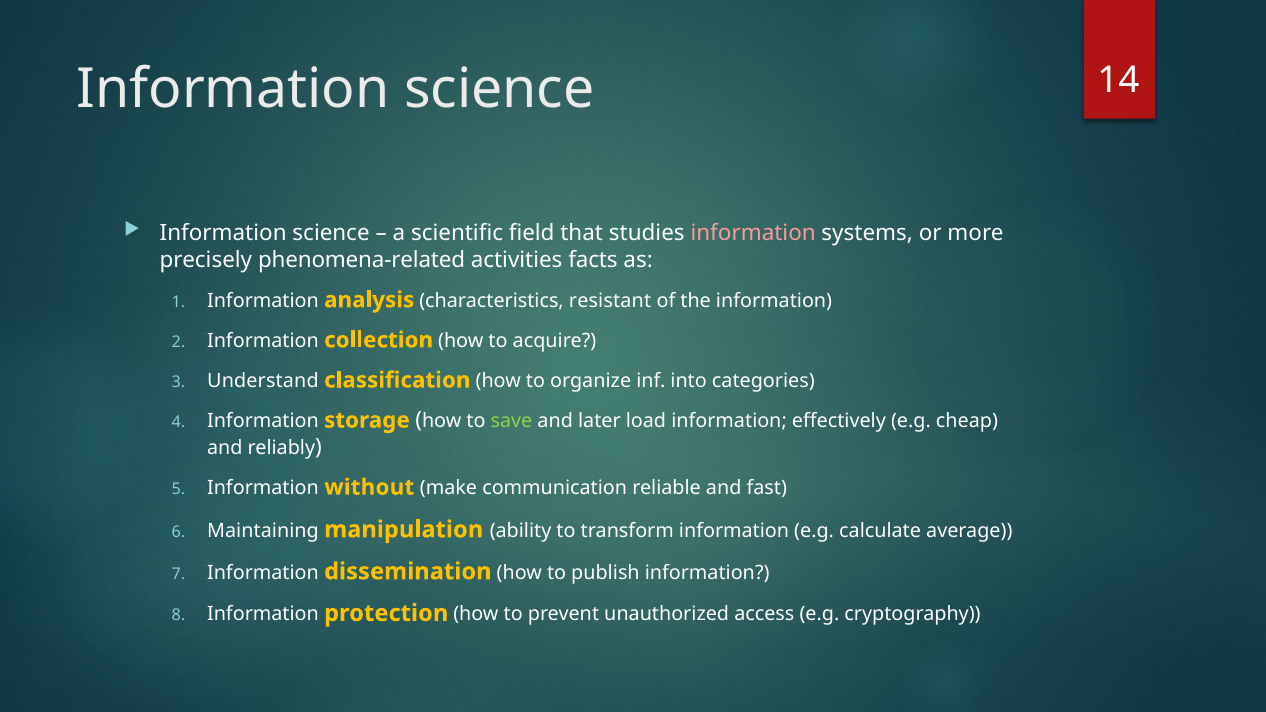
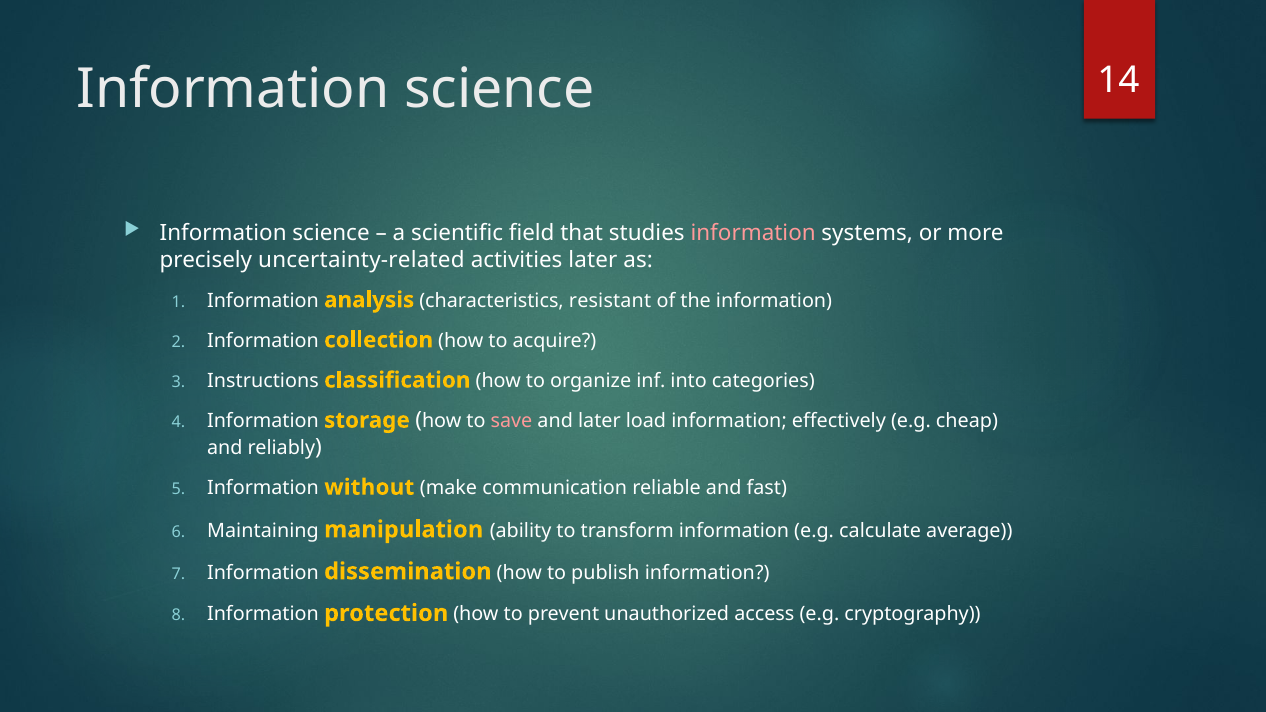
phenomena-related: phenomena-related -> uncertainty-related
activities facts: facts -> later
Understand: Understand -> Instructions
save colour: light green -> pink
